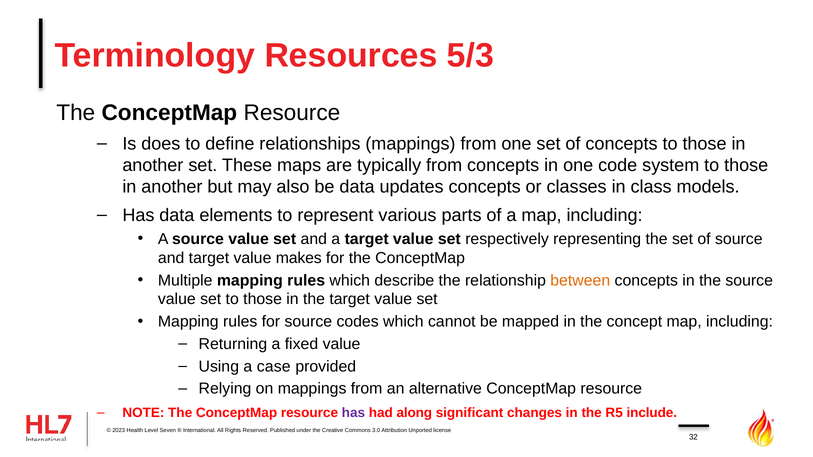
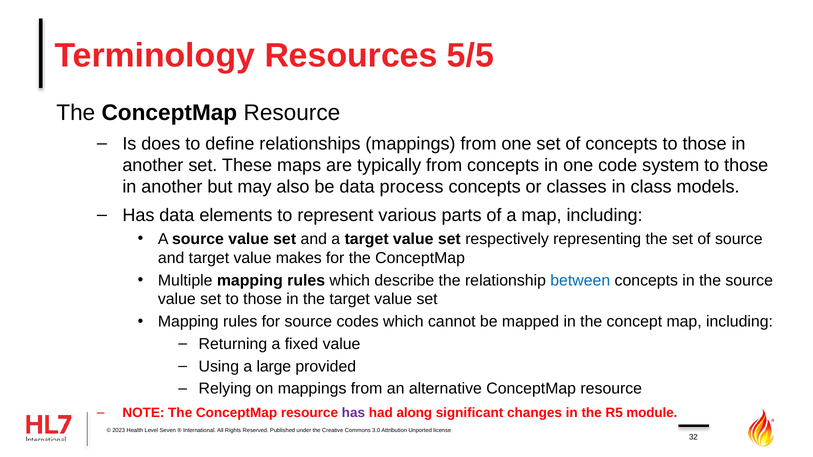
5/3: 5/3 -> 5/5
updates: updates -> process
between colour: orange -> blue
case: case -> large
include: include -> module
